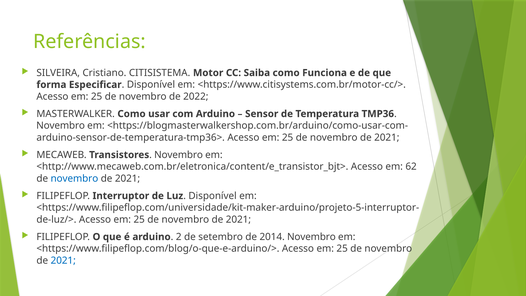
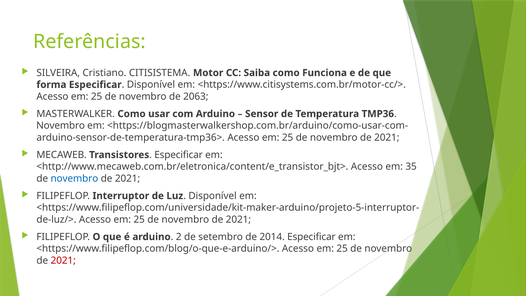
2022: 2022 -> 2063
Novembro at (179, 155): Novembro -> Especificar
62: 62 -> 35
2014 Novembro: Novembro -> Especificar
2021 at (63, 260) colour: blue -> red
